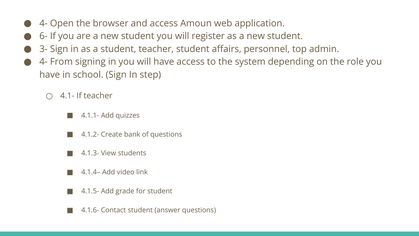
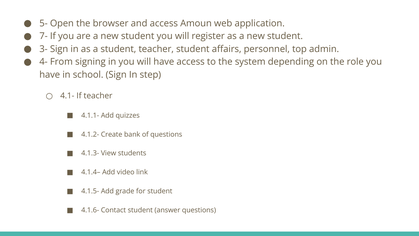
4- at (44, 23): 4- -> 5-
6-: 6- -> 7-
